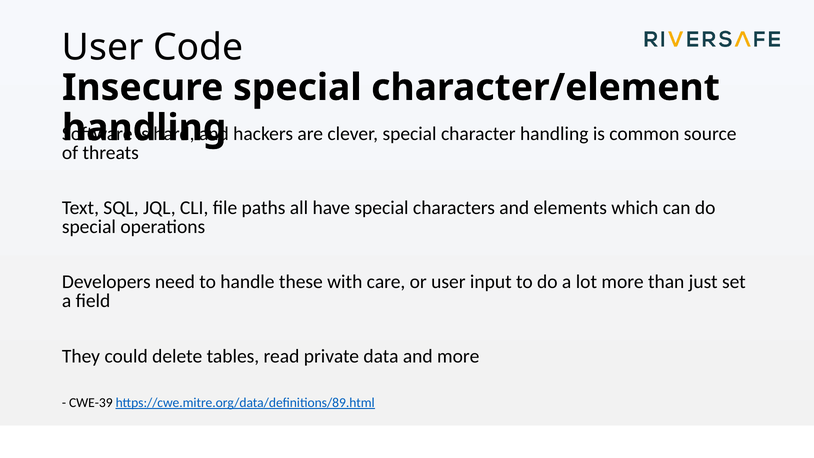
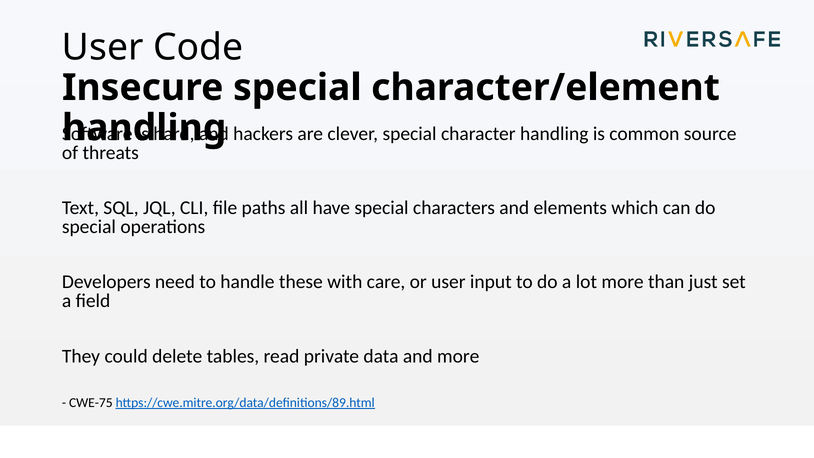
CWE-39: CWE-39 -> CWE-75
